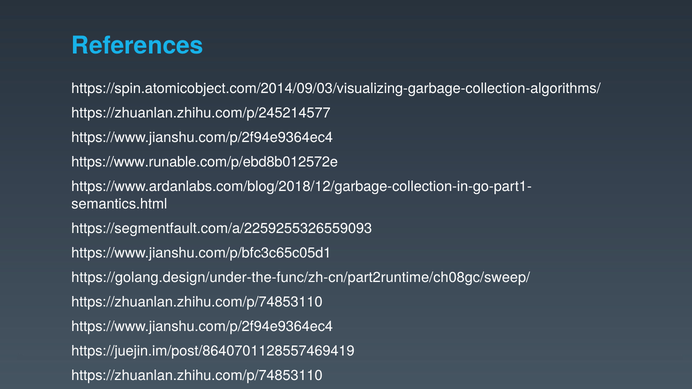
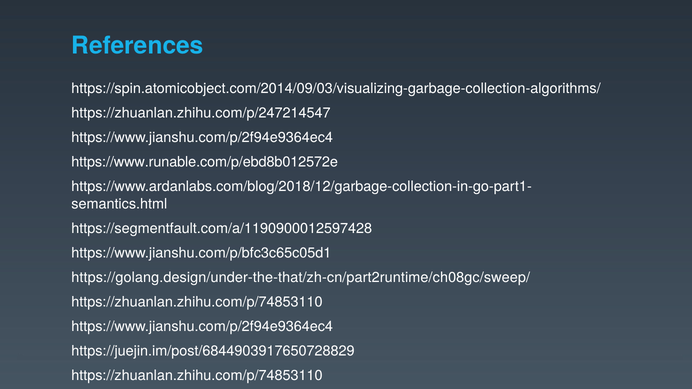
https://zhuanlan.zhihu.com/p/245214577: https://zhuanlan.zhihu.com/p/245214577 -> https://zhuanlan.zhihu.com/p/247214547
https://segmentfault.com/a/2259255326559093: https://segmentfault.com/a/2259255326559093 -> https://segmentfault.com/a/1190900012597428
https://golang.design/under-the-func/zh-cn/part2runtime/ch08gc/sweep/: https://golang.design/under-the-func/zh-cn/part2runtime/ch08gc/sweep/ -> https://golang.design/under-the-that/zh-cn/part2runtime/ch08gc/sweep/
https://juejin.im/post/8640701128557469419: https://juejin.im/post/8640701128557469419 -> https://juejin.im/post/6844903917650728829
